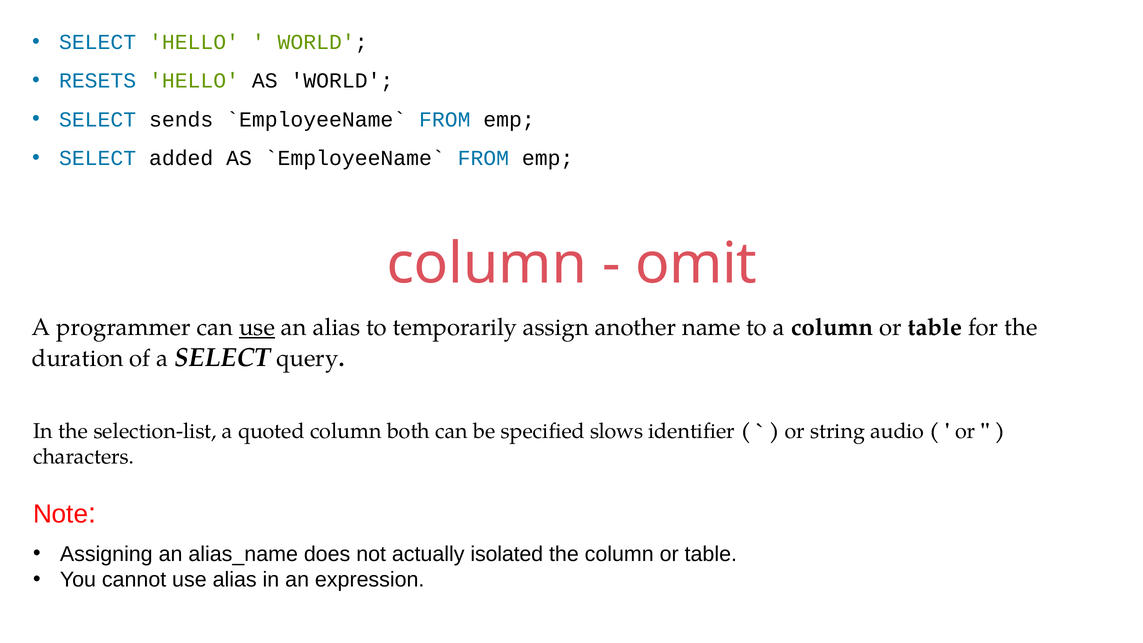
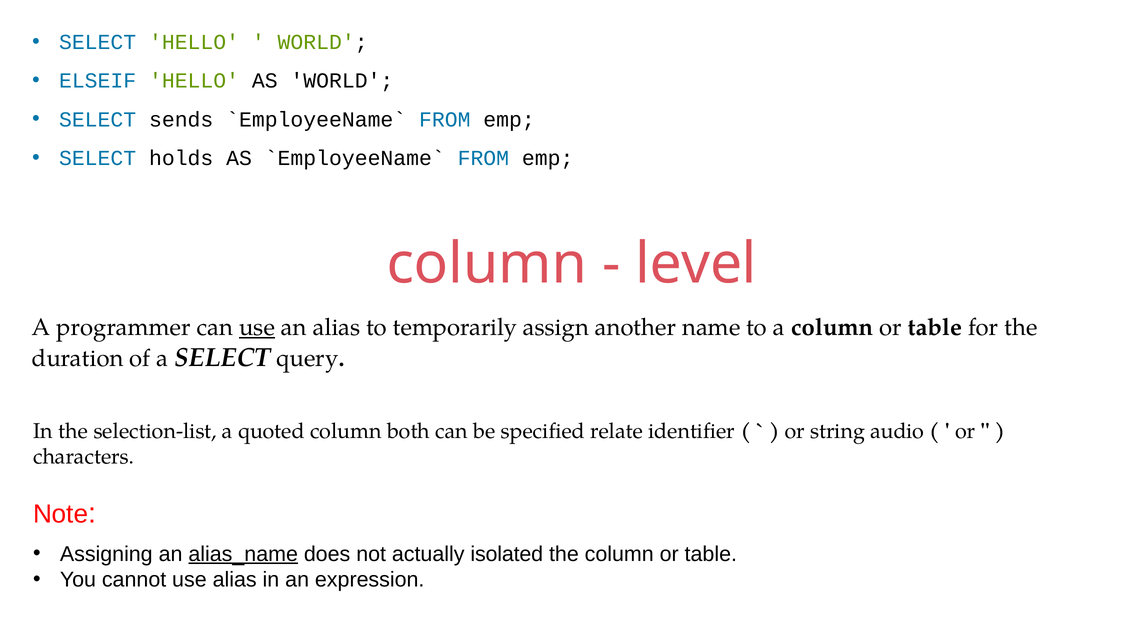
RESETS: RESETS -> ELSEIF
added: added -> holds
omit: omit -> level
slows: slows -> relate
alias_name underline: none -> present
